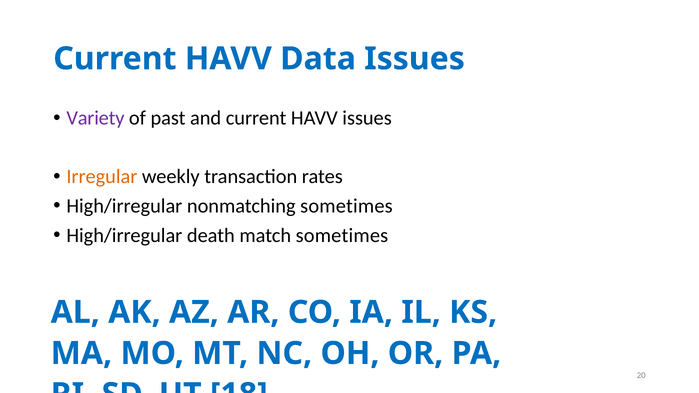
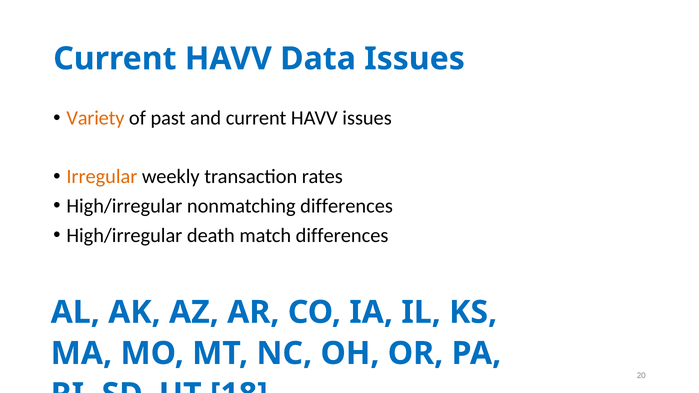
Variety colour: purple -> orange
nonmatching sometimes: sometimes -> differences
match sometimes: sometimes -> differences
